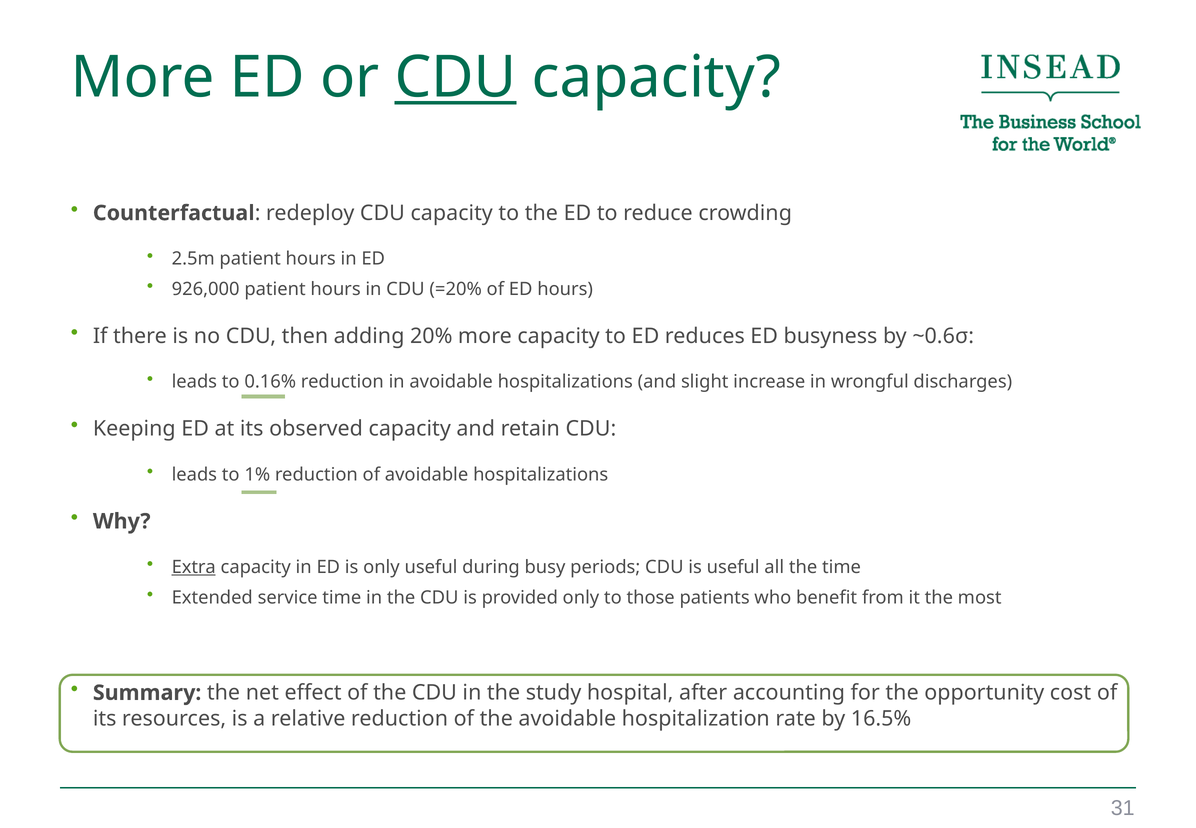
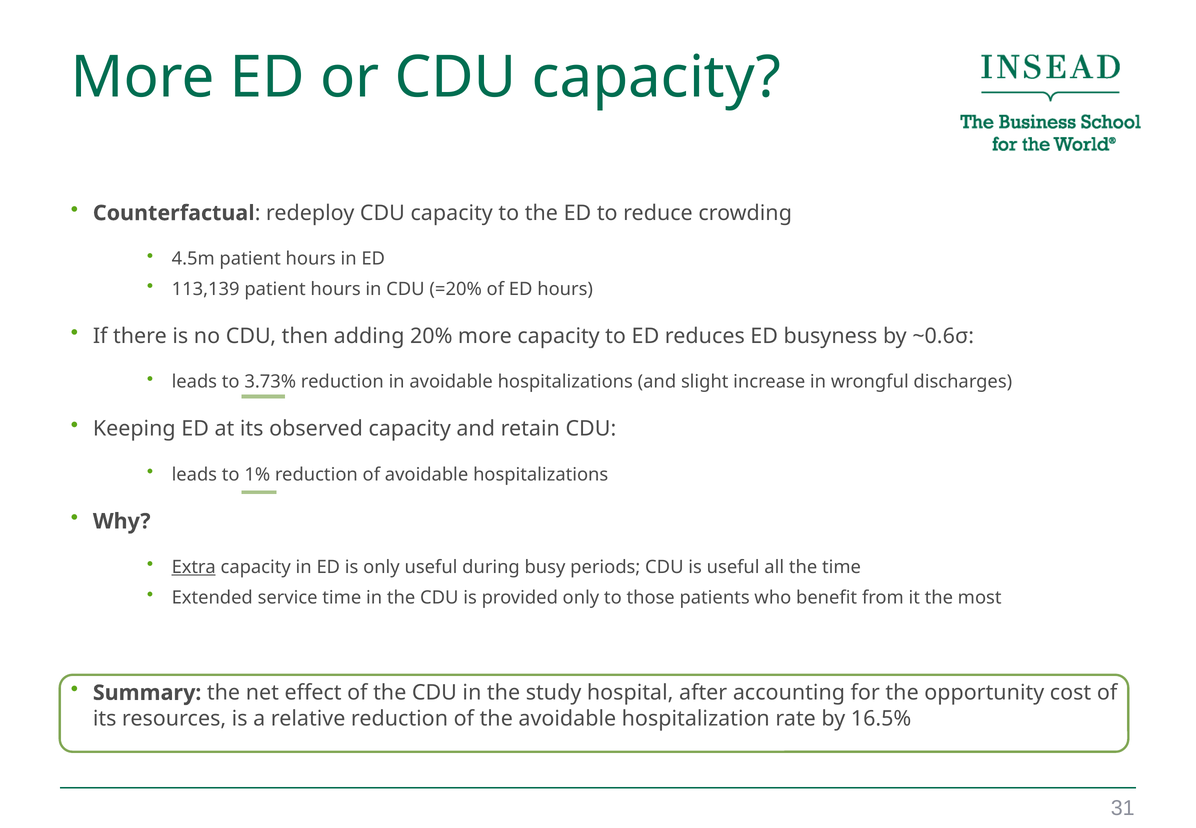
CDU at (456, 78) underline: present -> none
2.5m: 2.5m -> 4.5m
926,000: 926,000 -> 113,139
0.16%: 0.16% -> 3.73%
